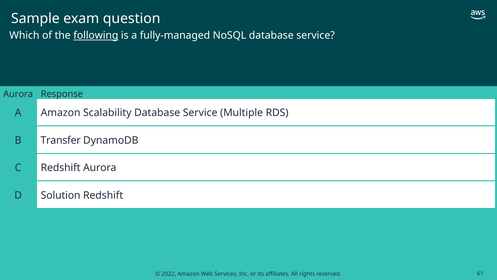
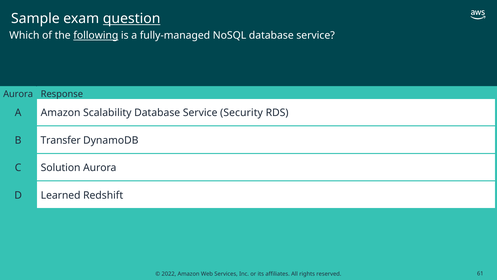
question underline: none -> present
Multiple: Multiple -> Security
C Redshift: Redshift -> Solution
Solution: Solution -> Learned
